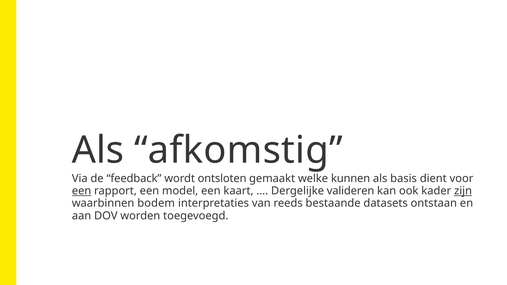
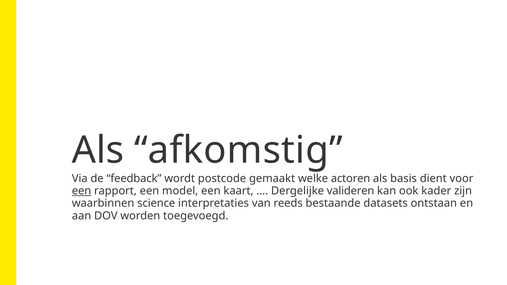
ontsloten: ontsloten -> postcode
kunnen: kunnen -> actoren
zijn underline: present -> none
bodem: bodem -> science
